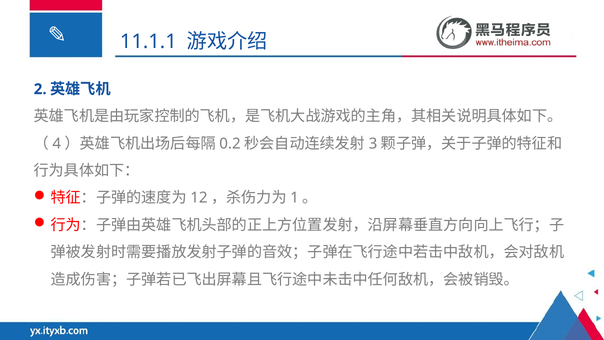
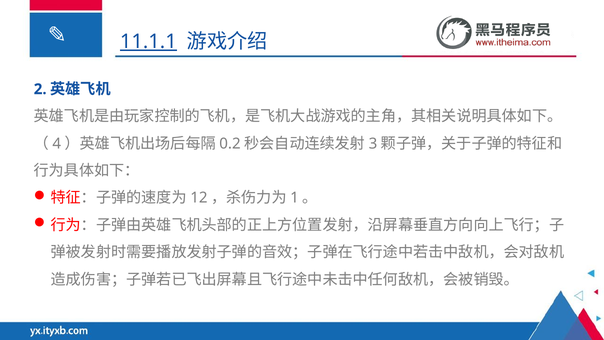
11.1.1 underline: none -> present
